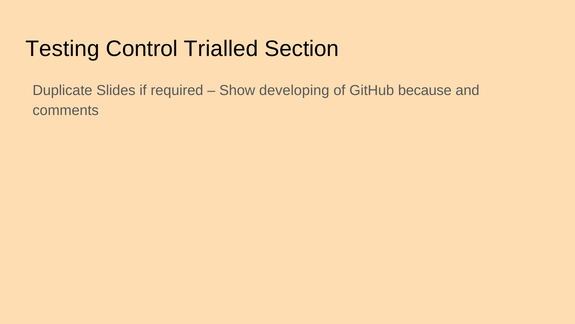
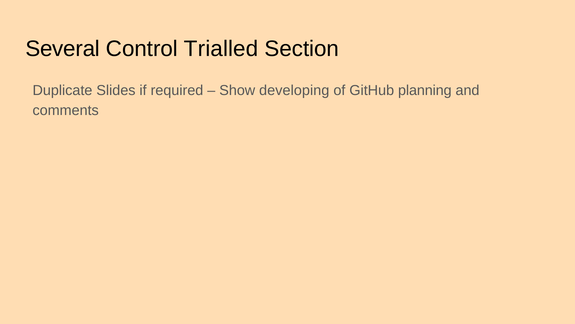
Testing: Testing -> Several
because: because -> planning
